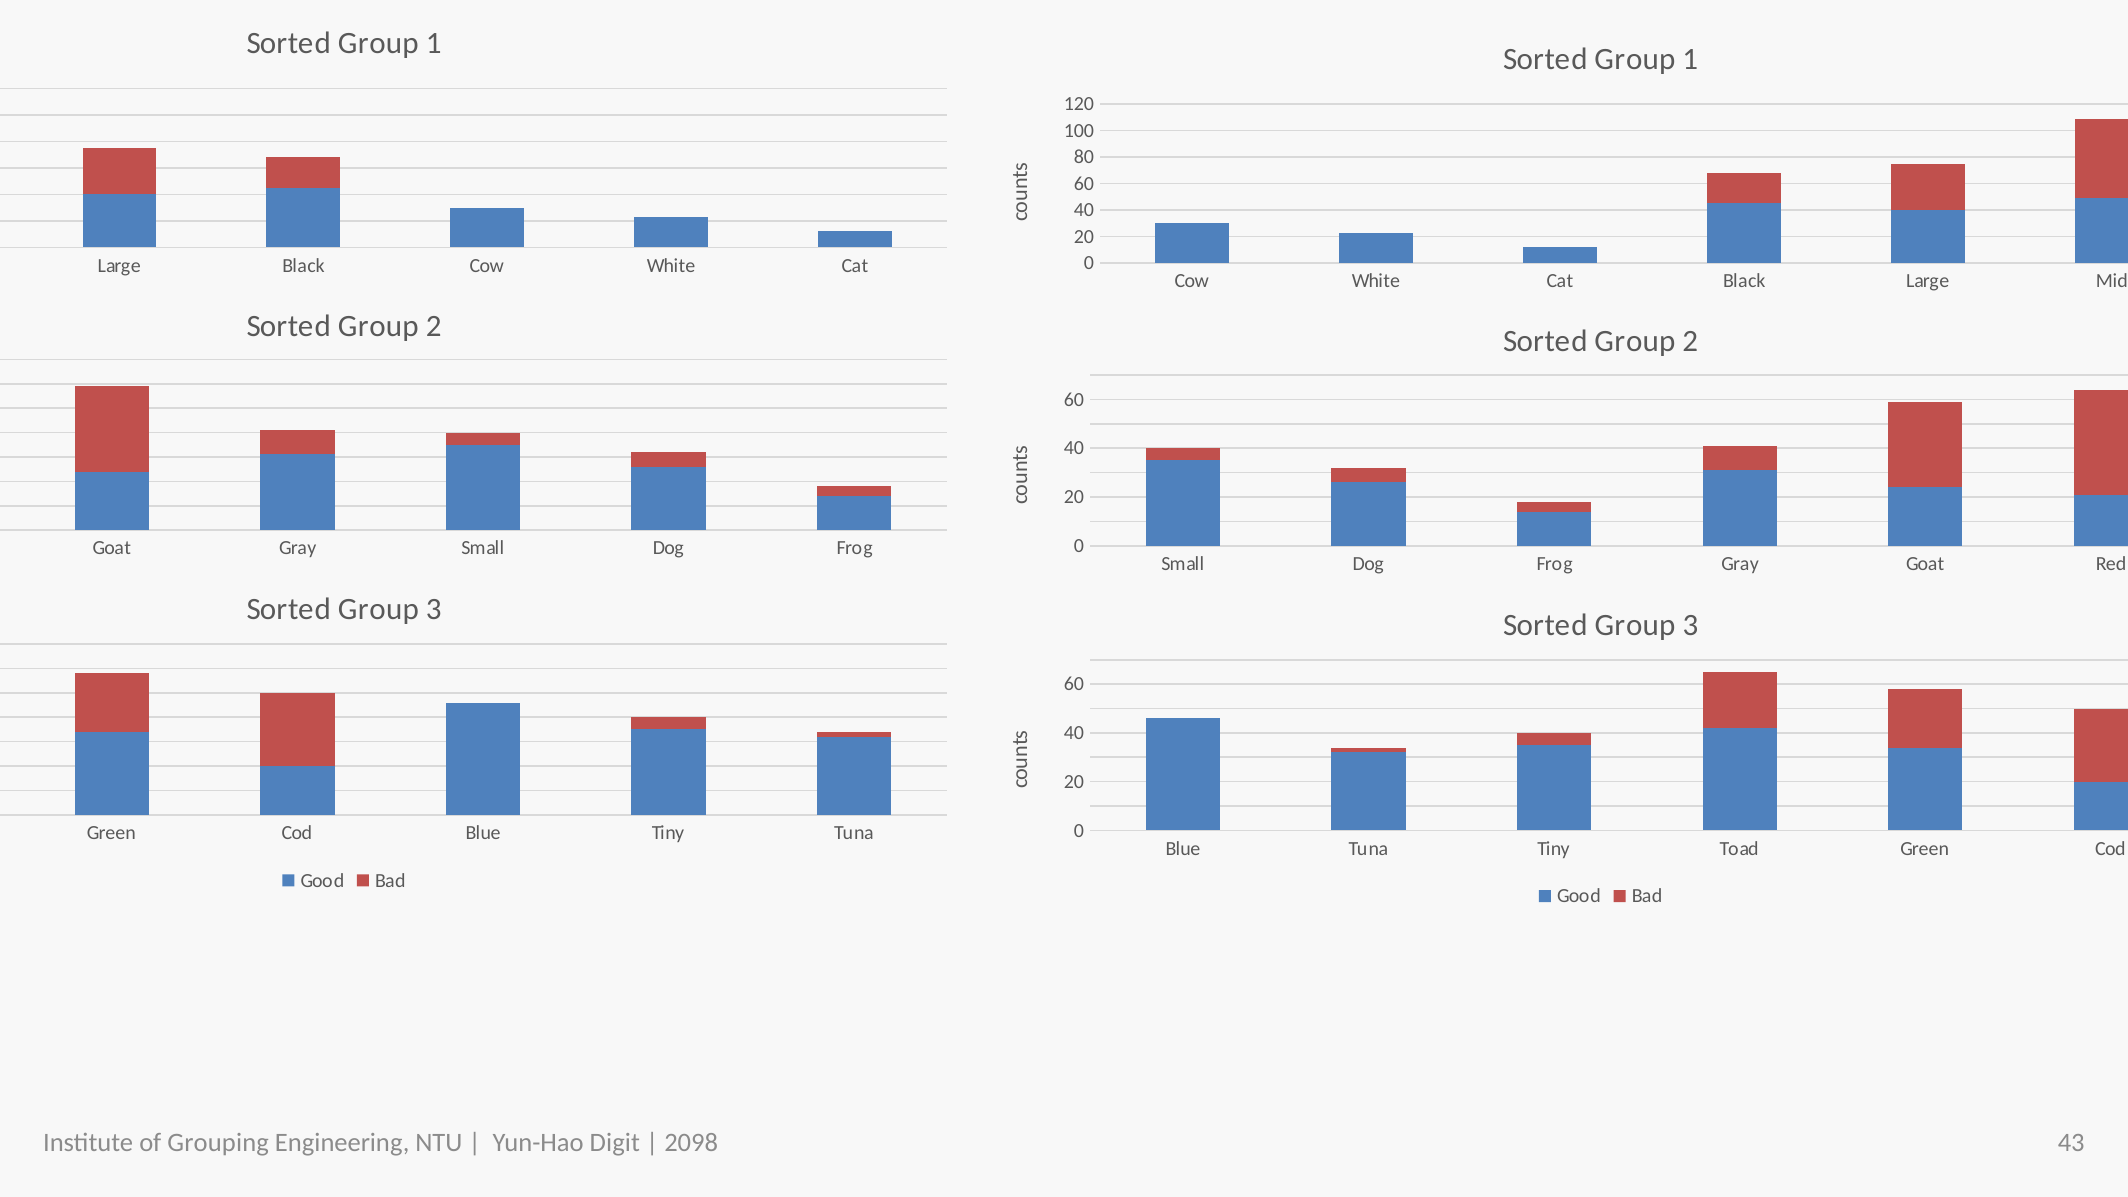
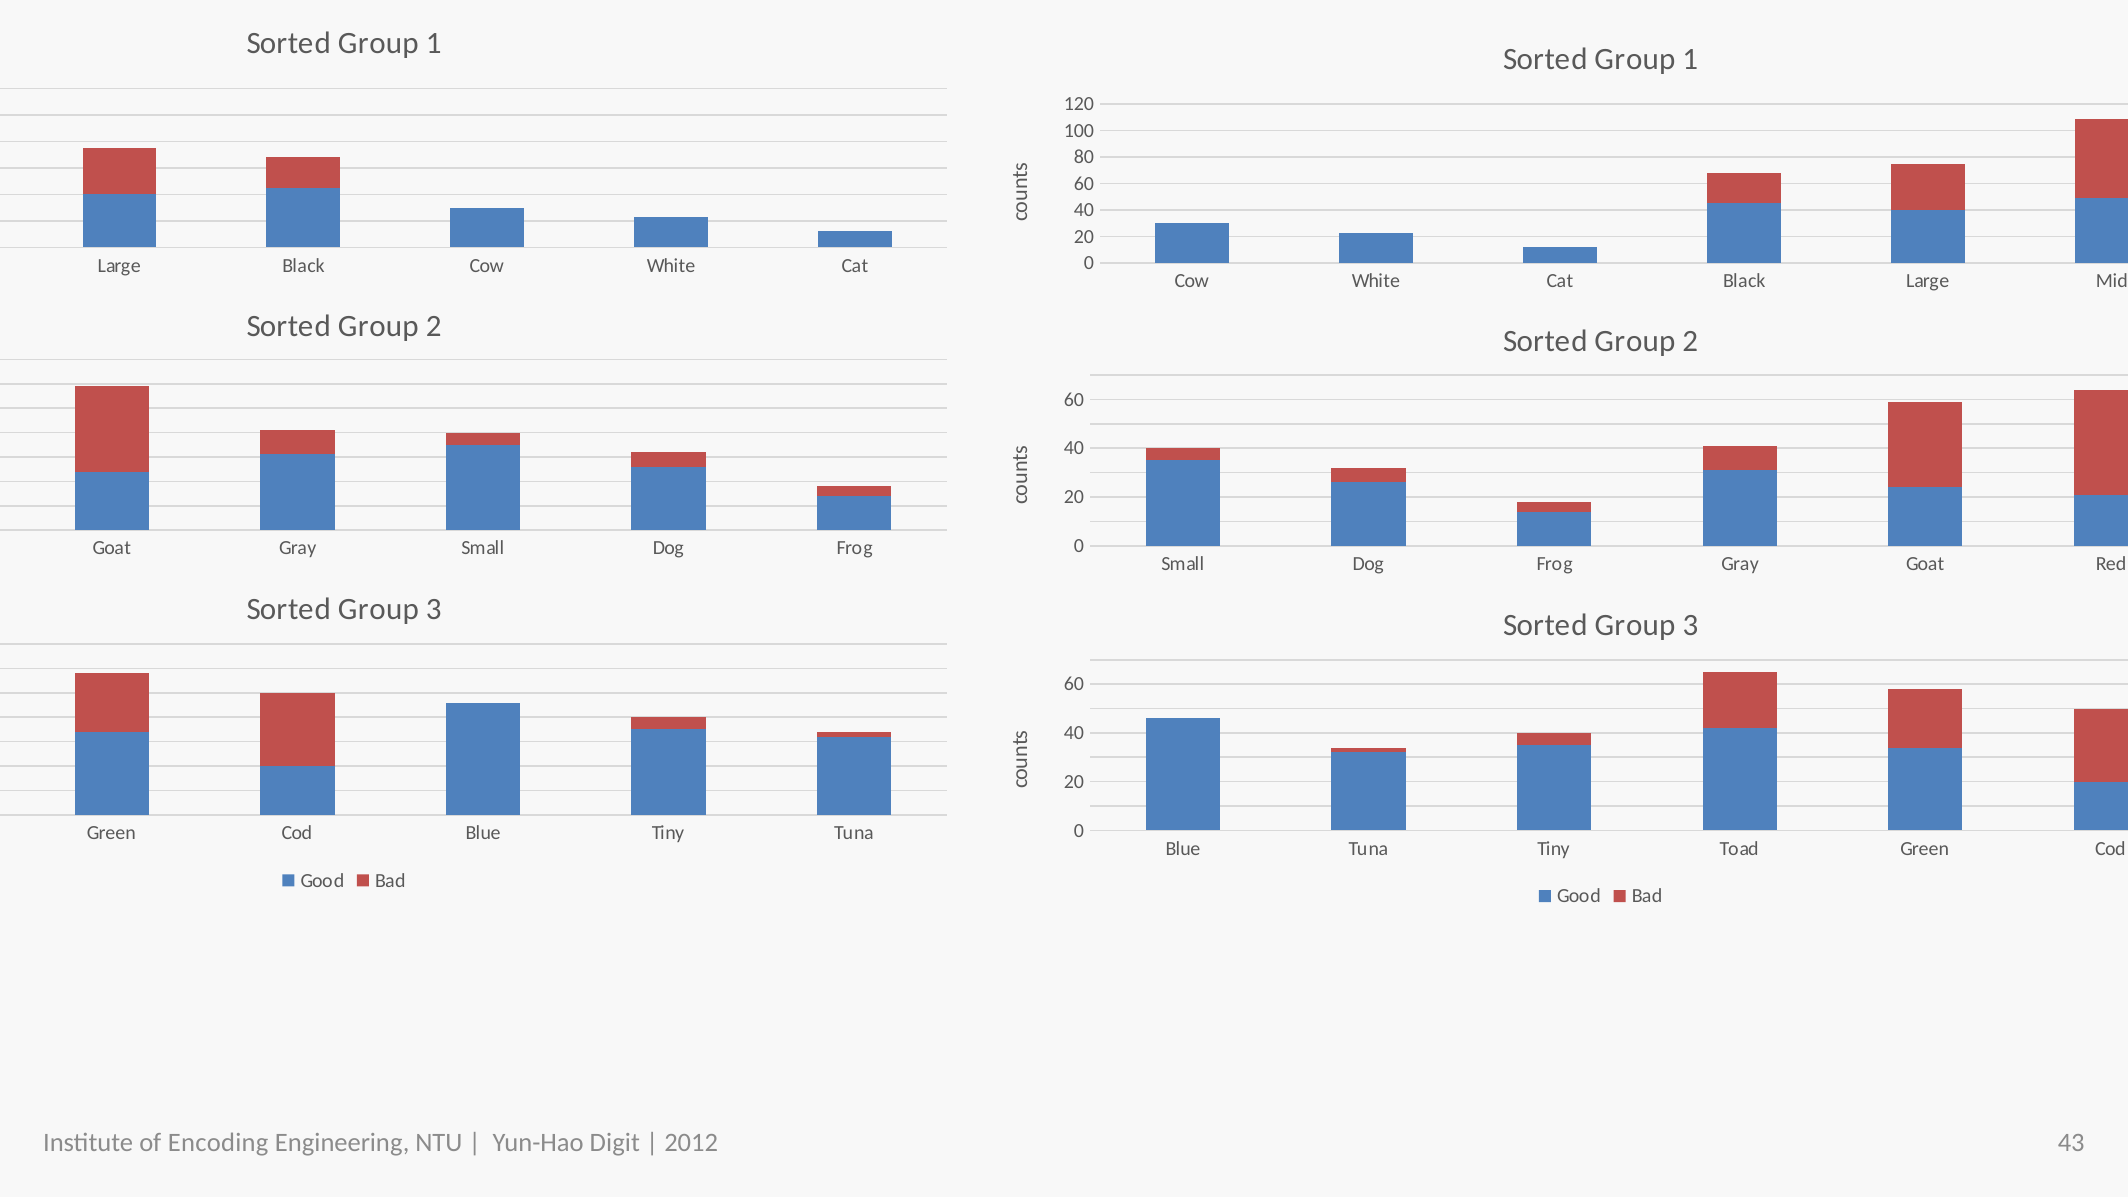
Grouping: Grouping -> Encoding
2098: 2098 -> 2012
